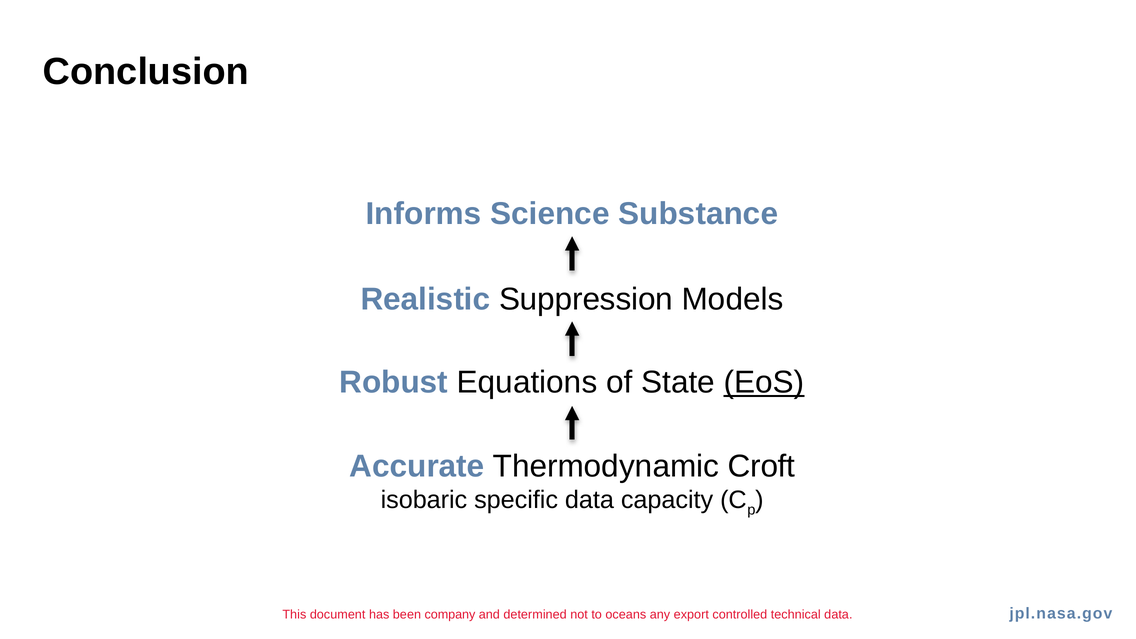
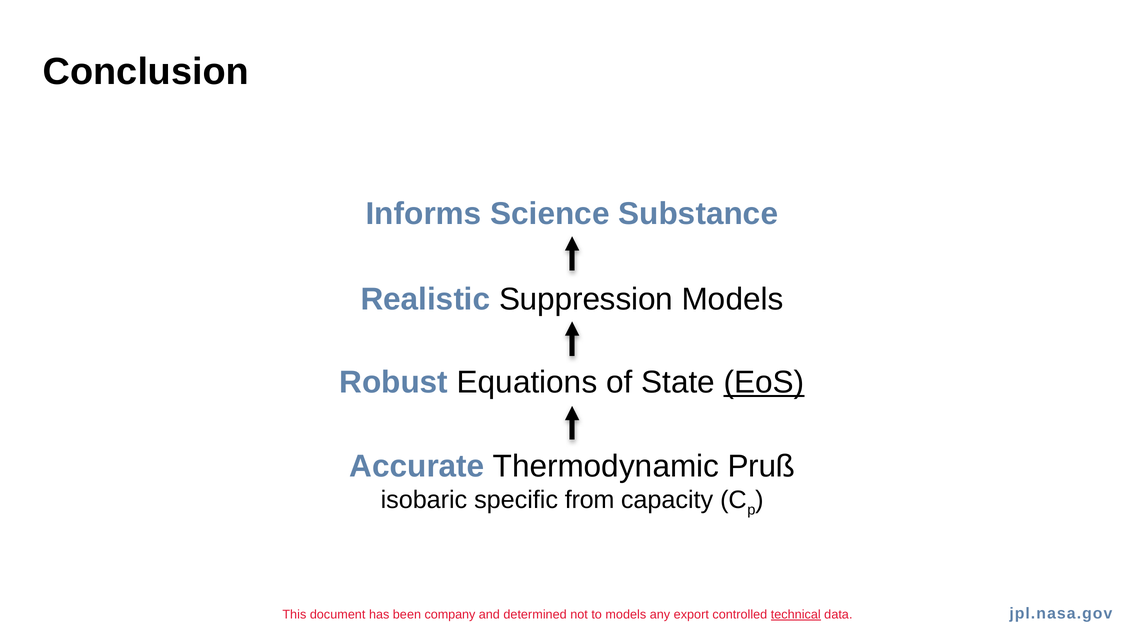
Croft: Croft -> Pruß
specific data: data -> from
to oceans: oceans -> models
technical underline: none -> present
